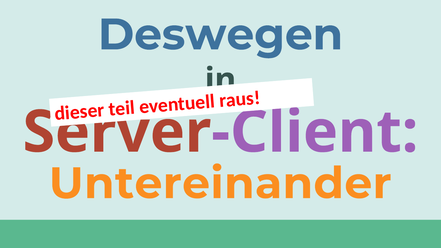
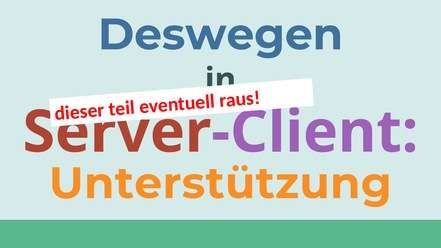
Untereinander: Untereinander -> Unterstützung
